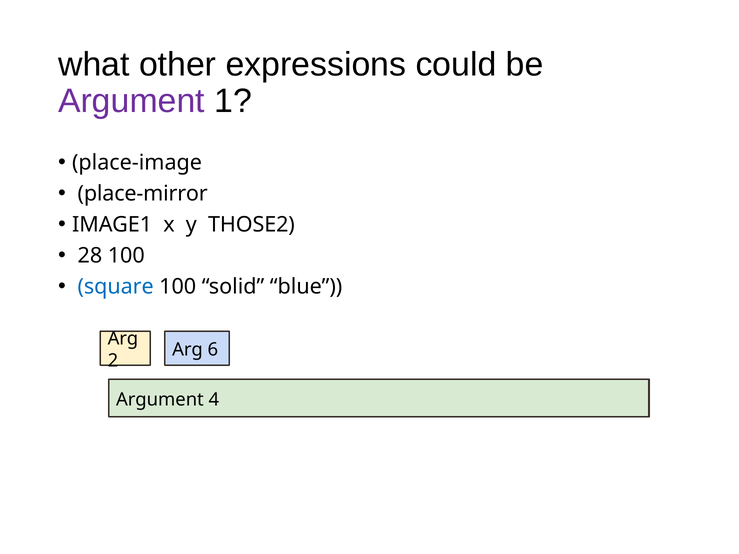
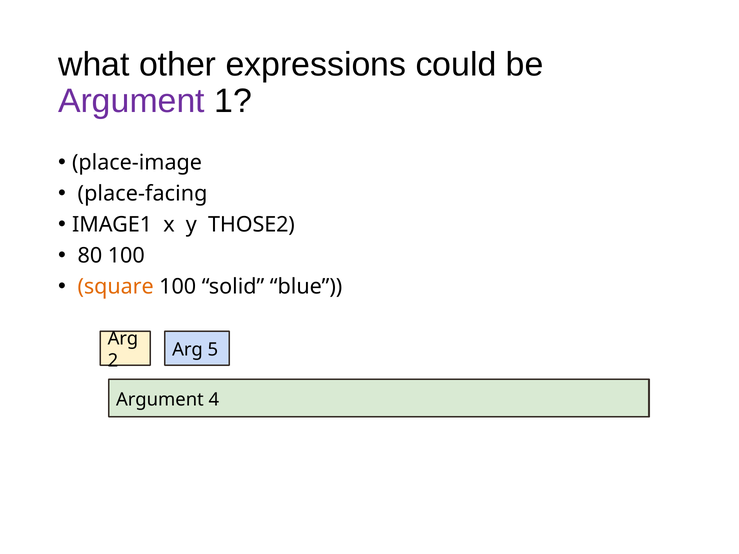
place-mirror: place-mirror -> place-facing
28: 28 -> 80
square colour: blue -> orange
6: 6 -> 5
